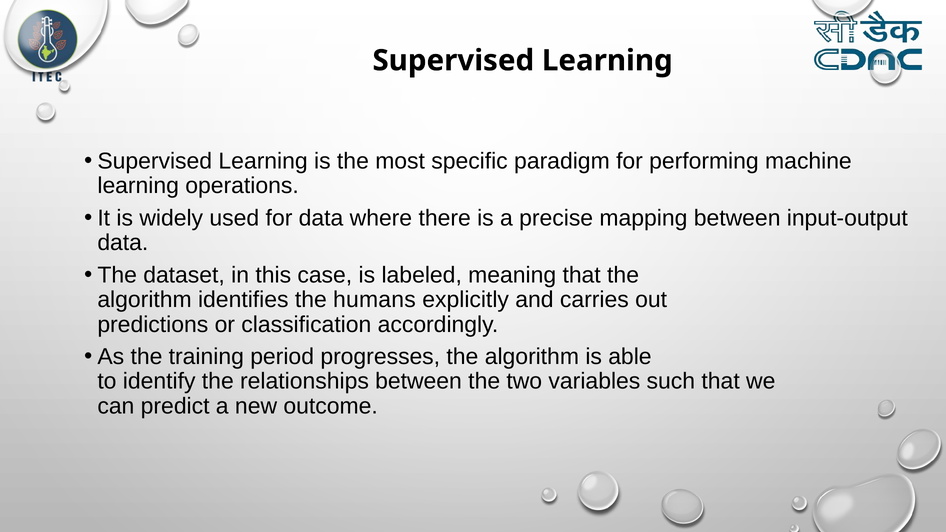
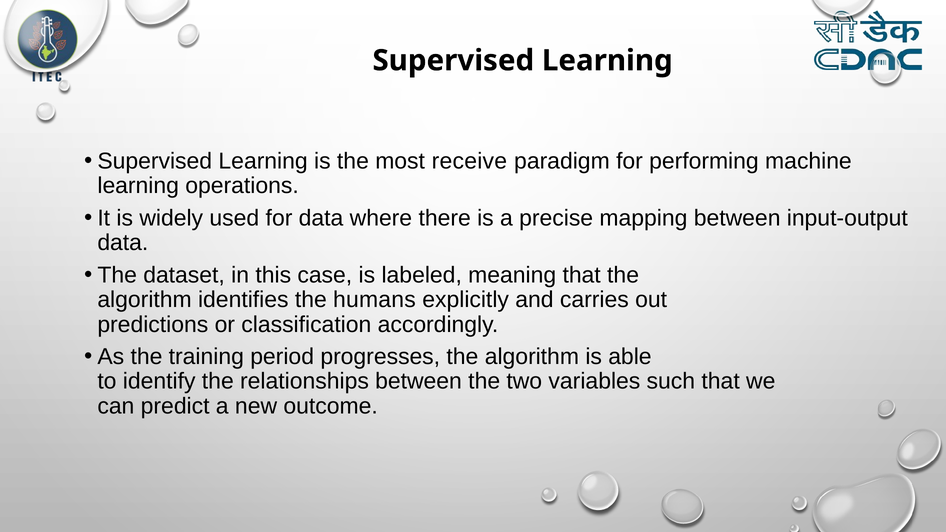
specific: specific -> receive
